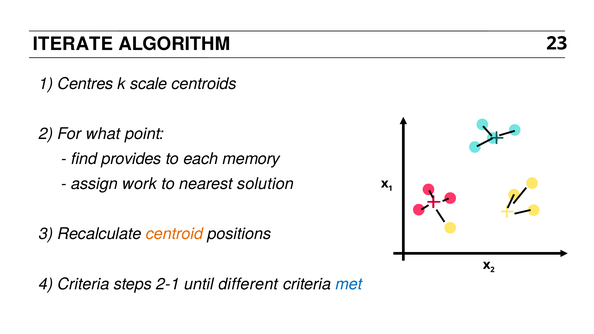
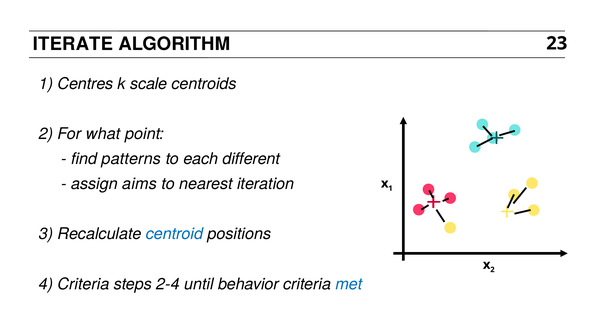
provides: provides -> patterns
memory: memory -> different
work: work -> aims
solution: solution -> iteration
centroid colour: orange -> blue
2-1: 2-1 -> 2-4
different: different -> behavior
